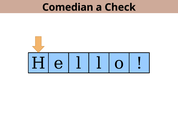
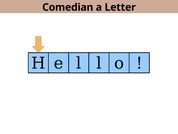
Check: Check -> Letter
